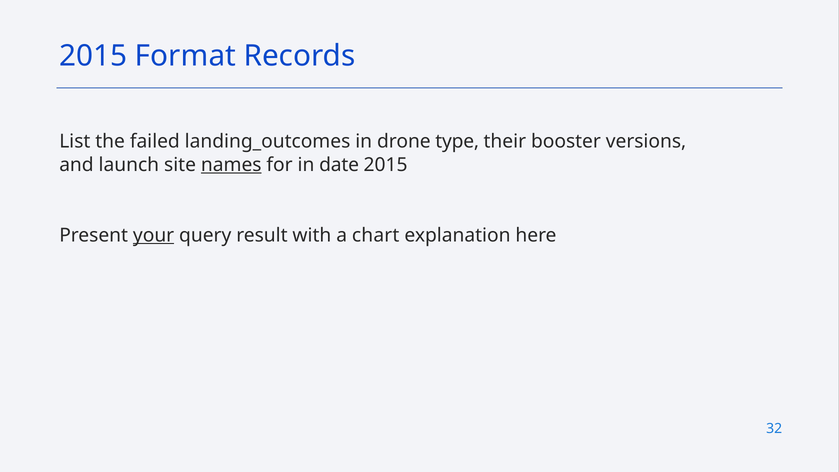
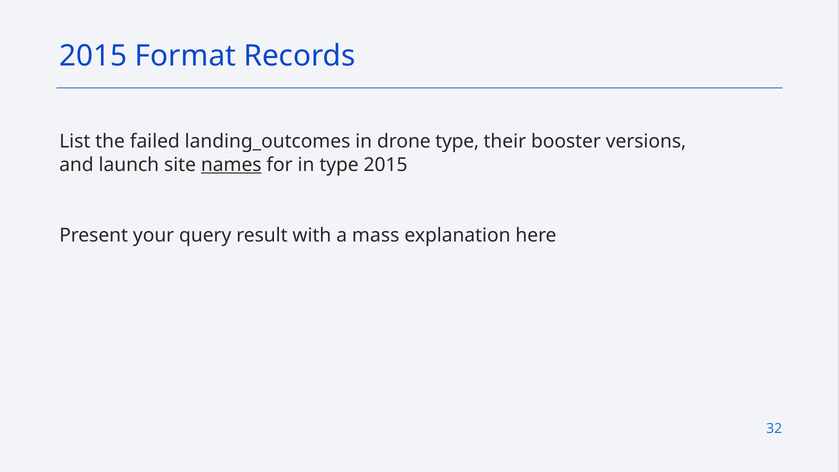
in date: date -> type
your underline: present -> none
chart: chart -> mass
